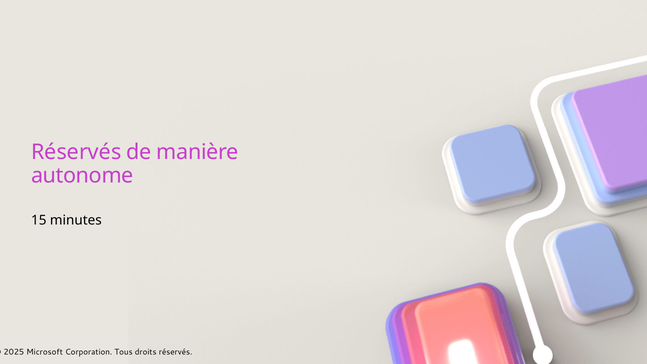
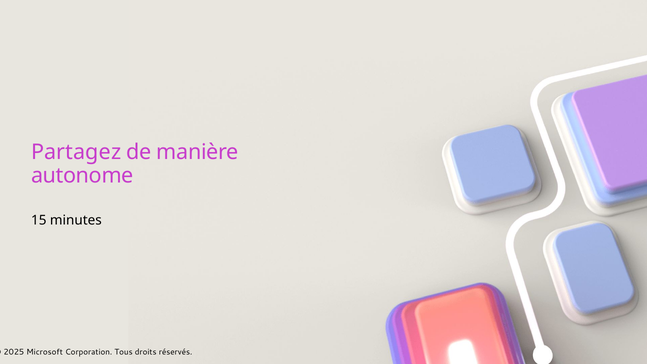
Réservés at (76, 152): Réservés -> Partagez
